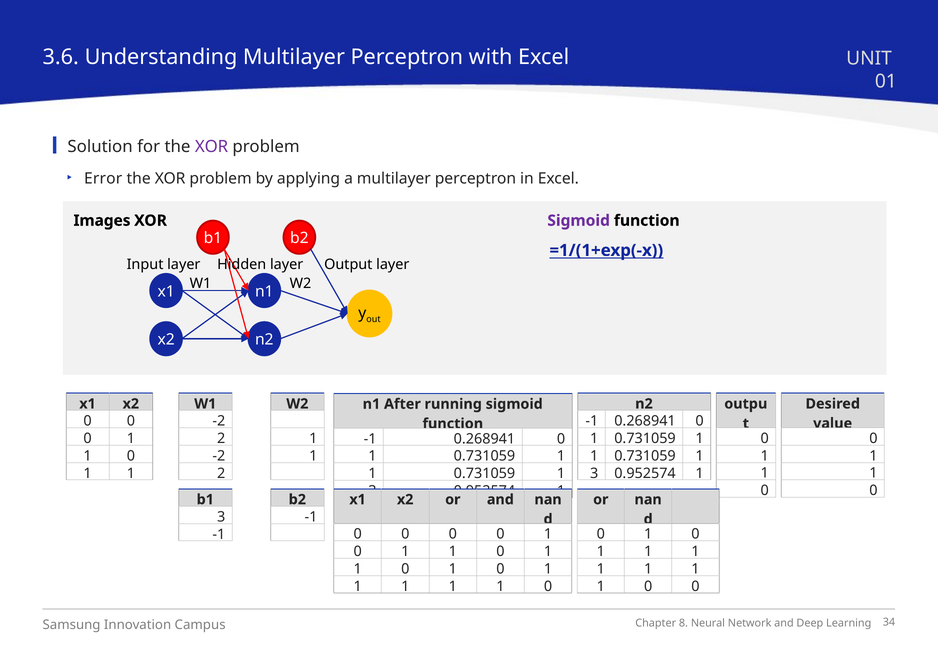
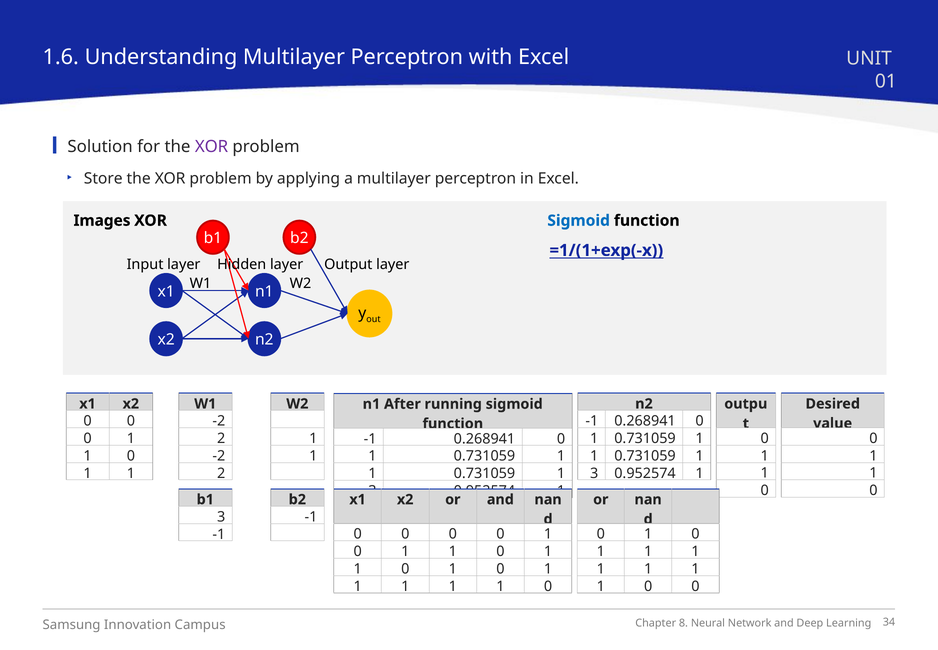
3.6: 3.6 -> 1.6
Error: Error -> Store
Sigmoid at (579, 220) colour: purple -> blue
